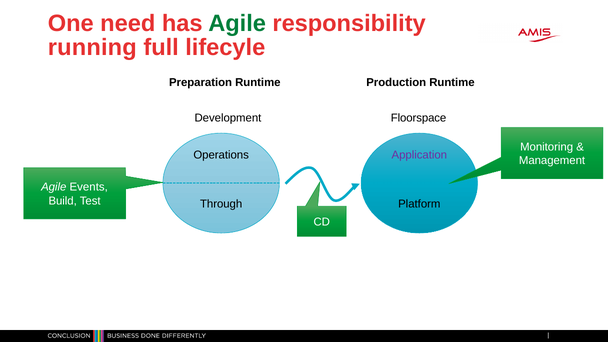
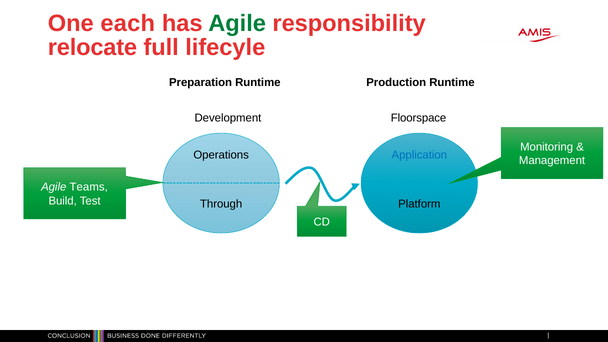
need: need -> each
running: running -> relocate
Application colour: purple -> blue
Events: Events -> Teams
